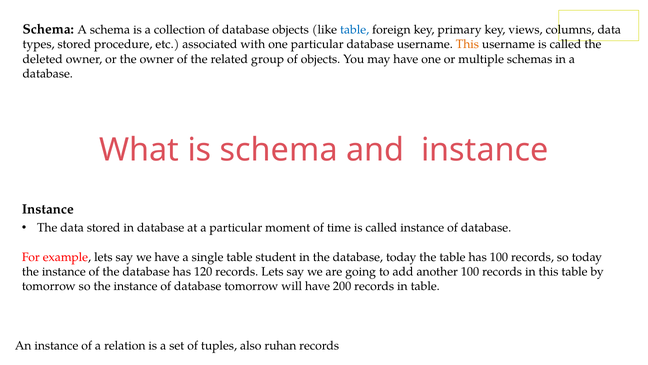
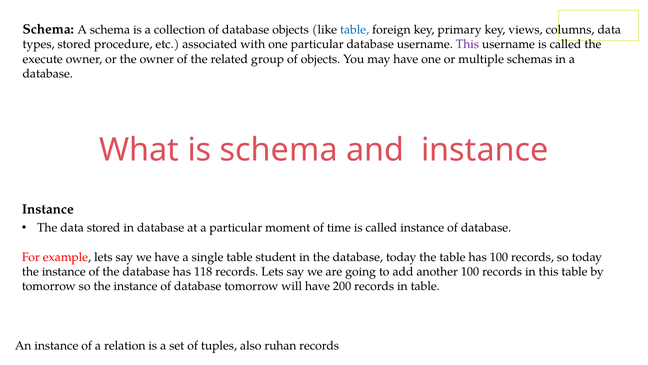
This at (467, 44) colour: orange -> purple
deleted: deleted -> execute
120: 120 -> 118
